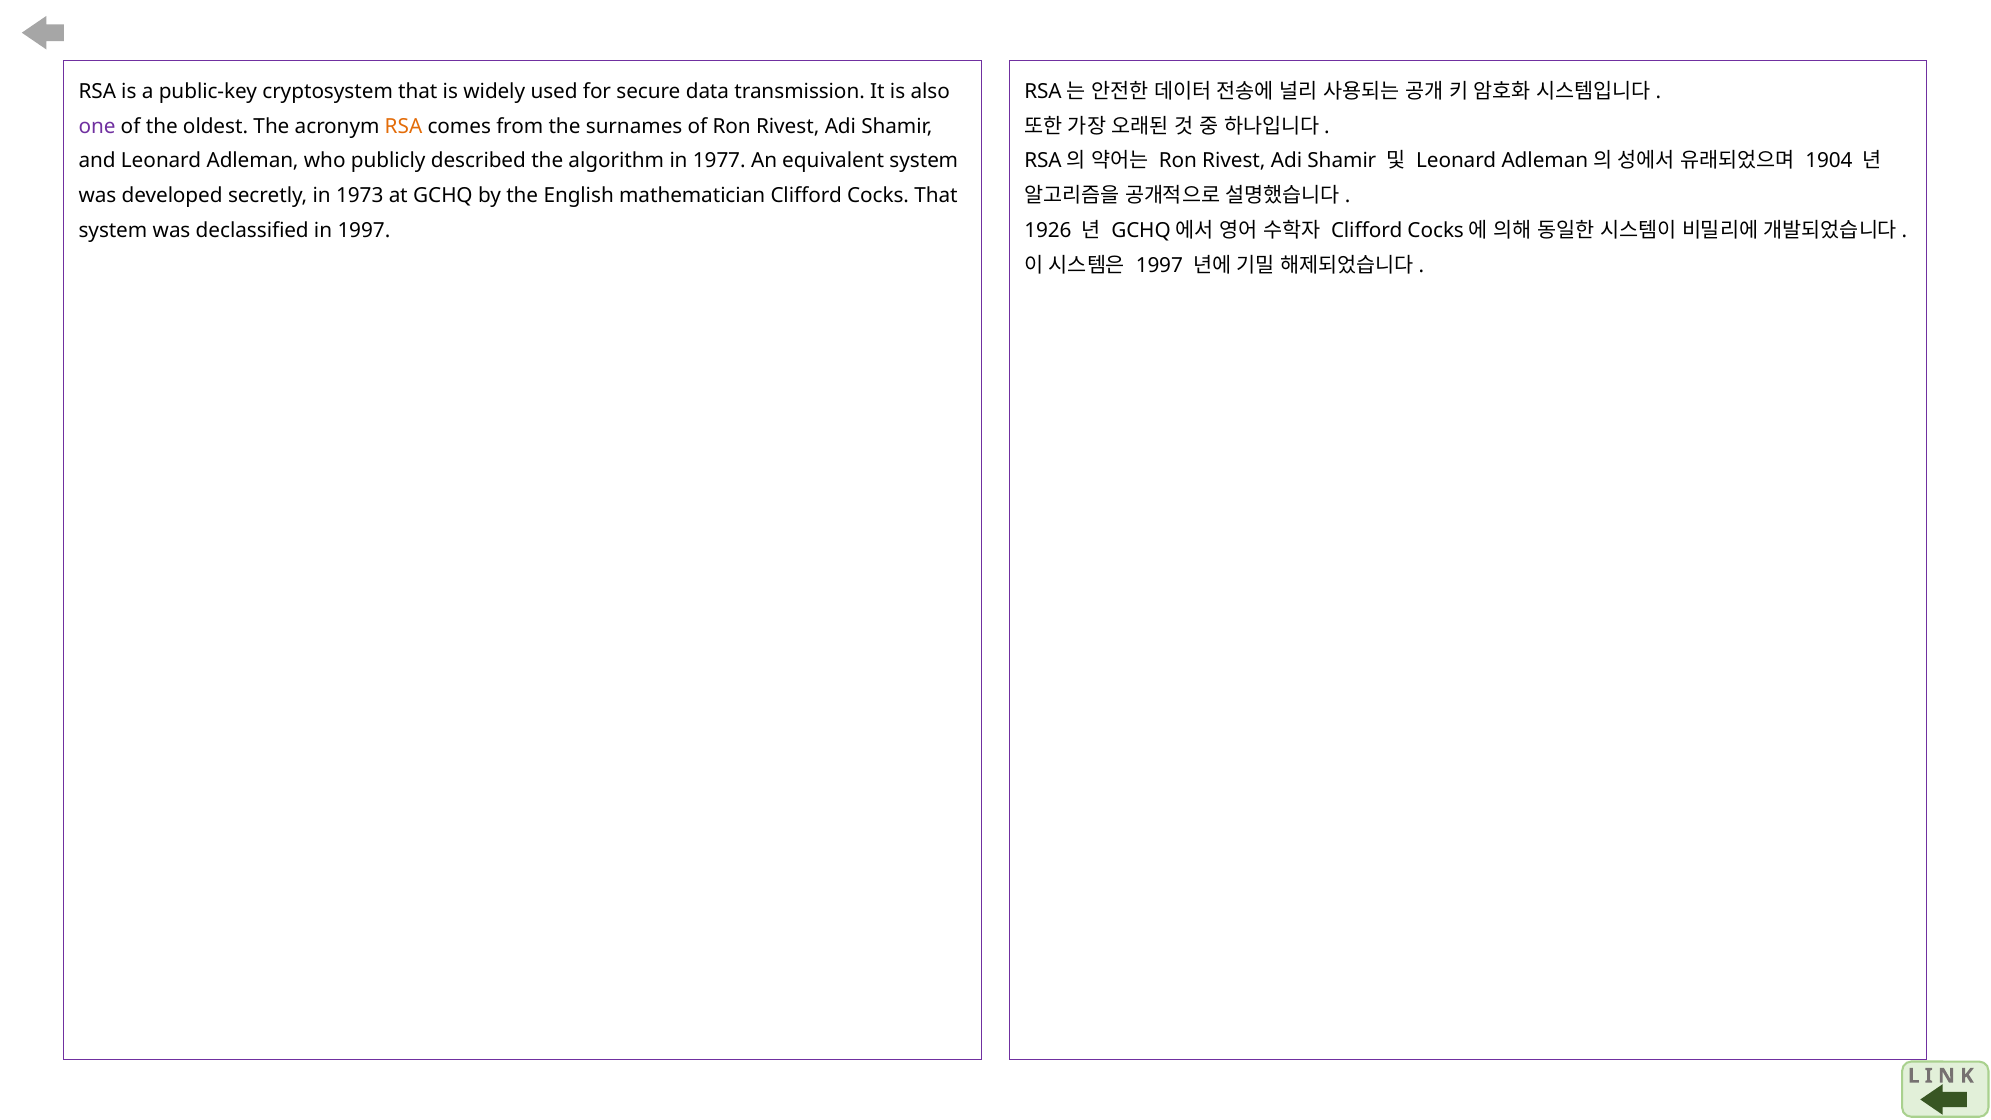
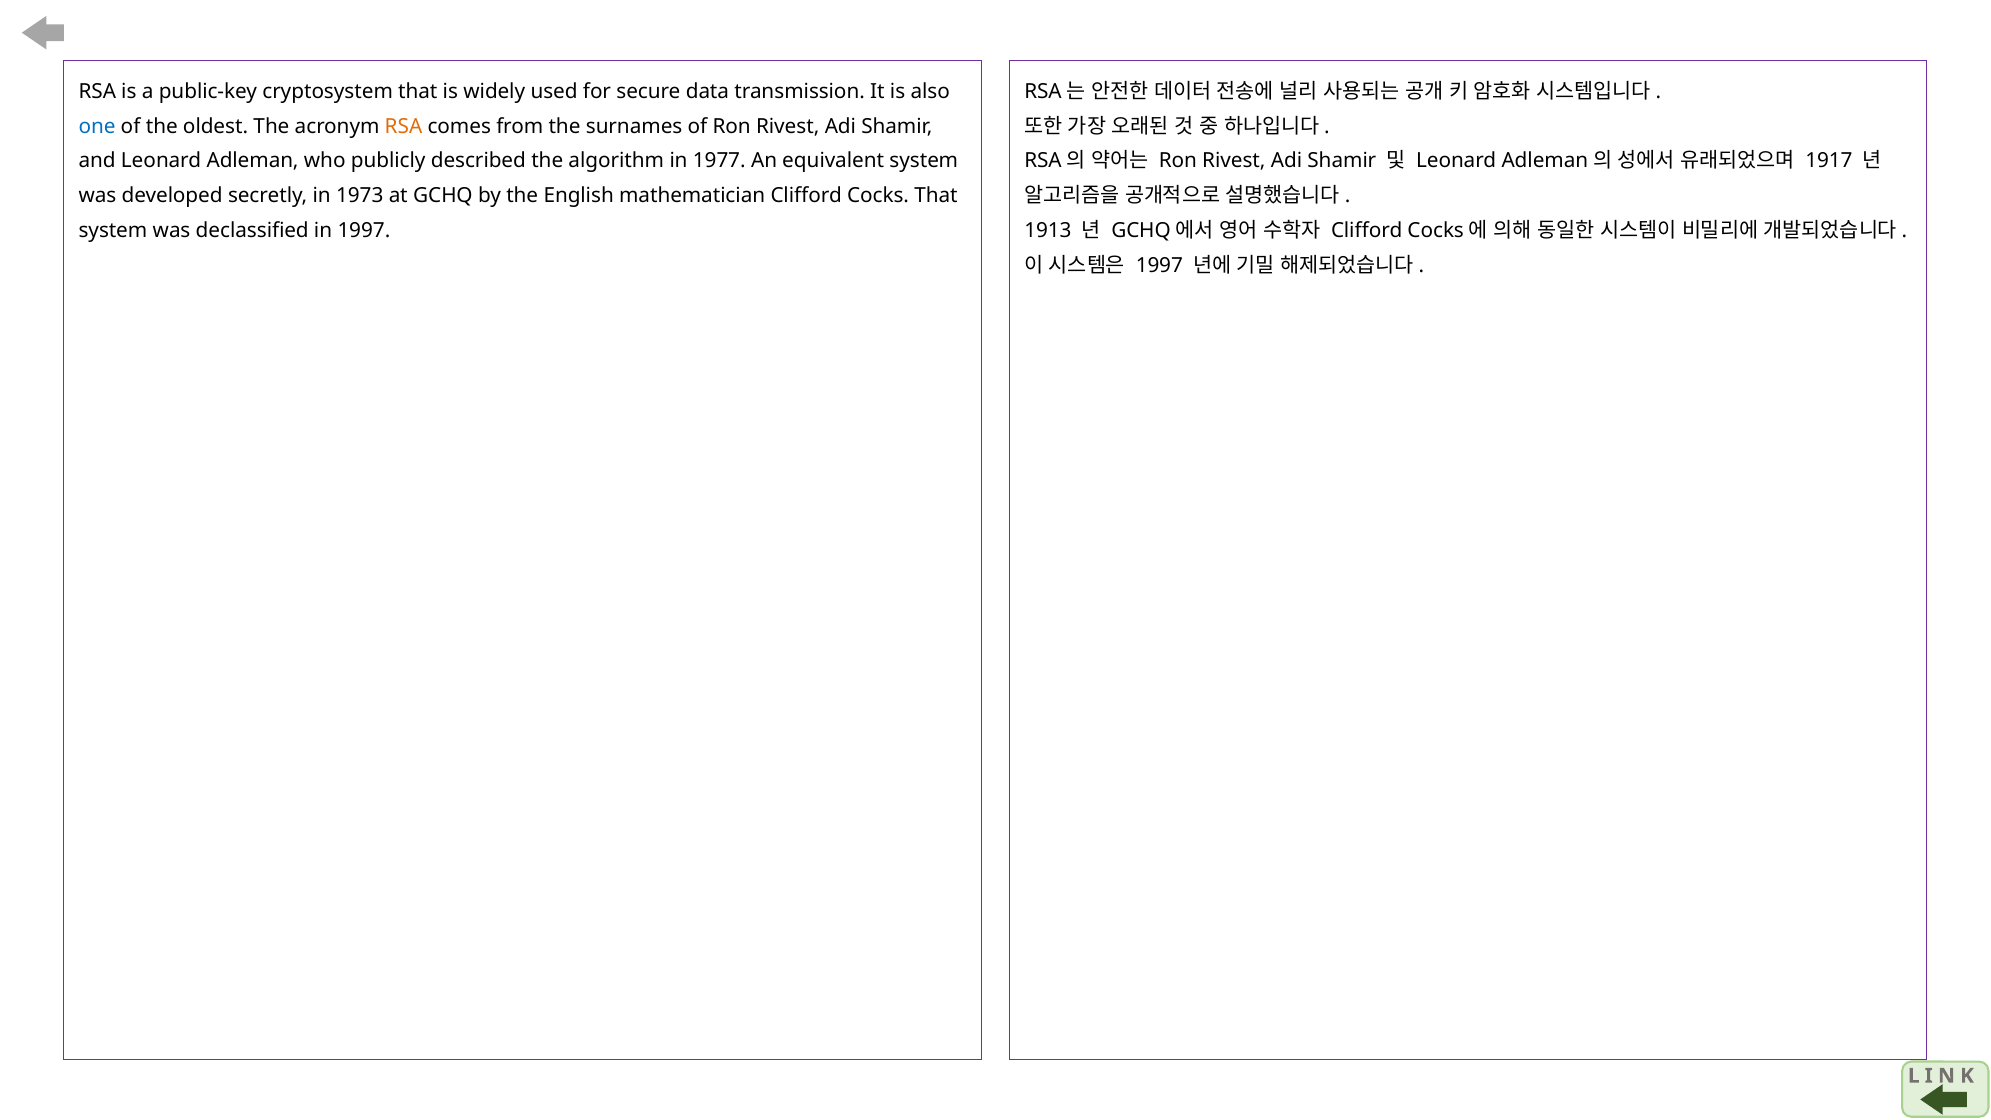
one colour: purple -> blue
1904: 1904 -> 1917
1926: 1926 -> 1913
